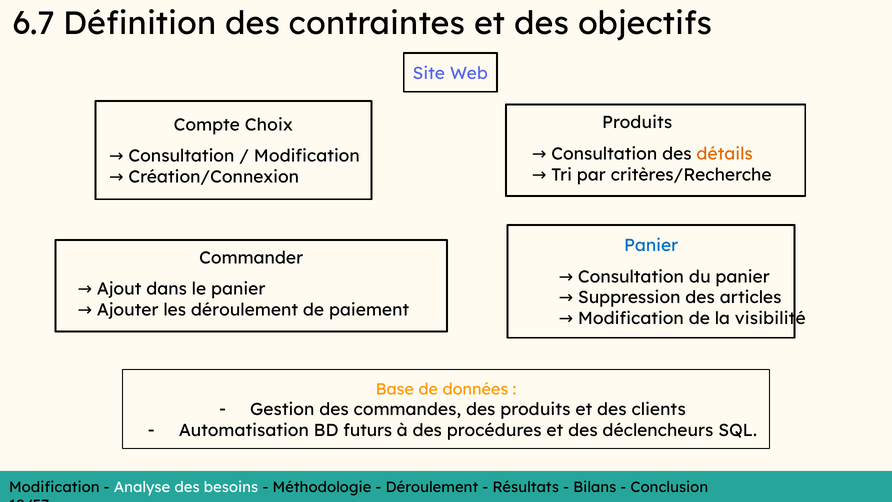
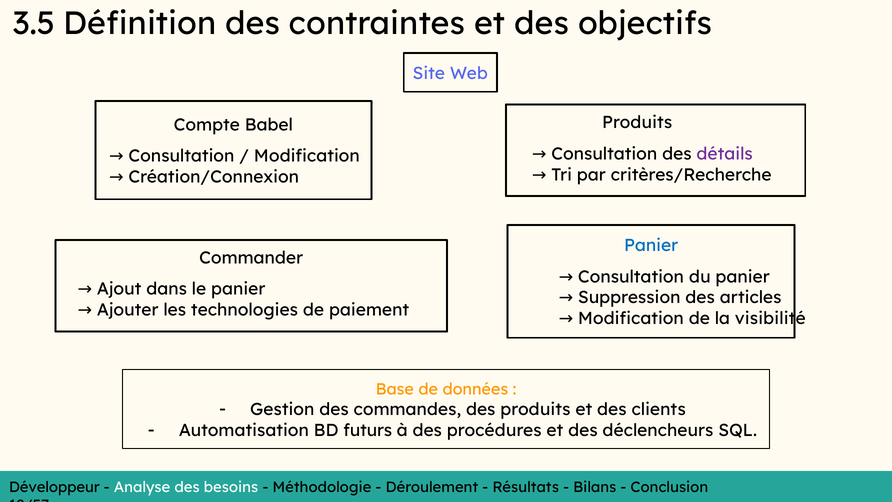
6.7: 6.7 -> 3.5
Choix: Choix -> Babel
détails colour: orange -> purple
les déroulement: déroulement -> technologies
Modification at (54, 487): Modification -> Développeur
